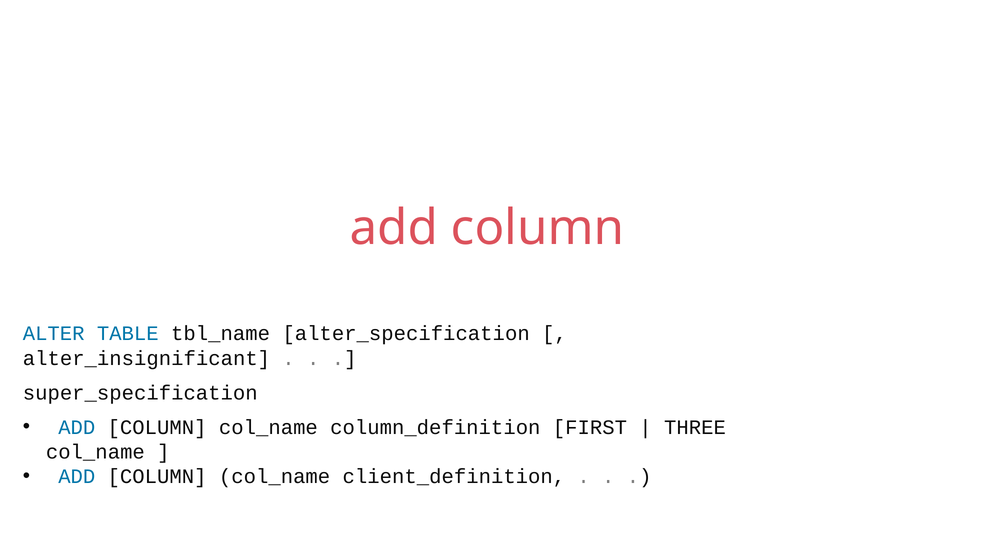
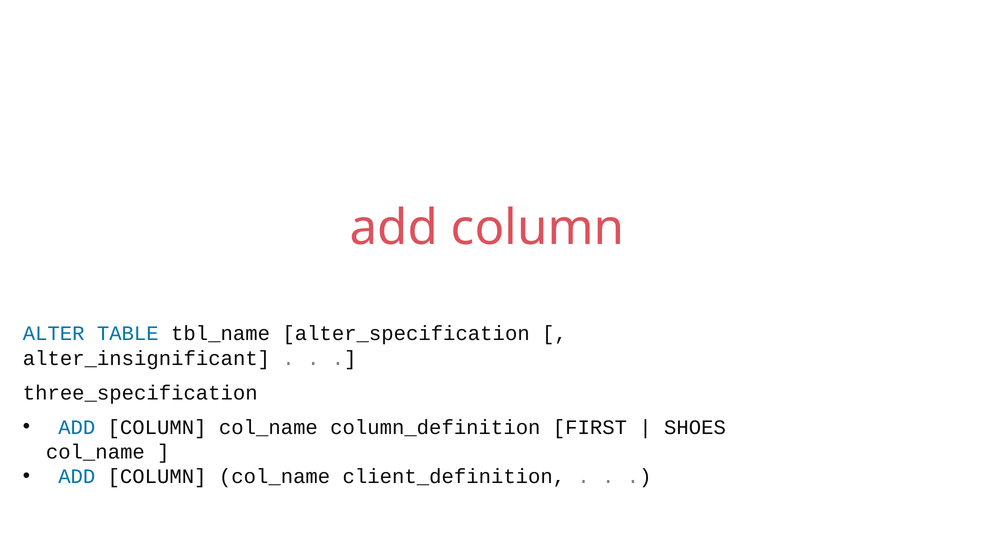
super_specification: super_specification -> three_specification
THREE: THREE -> SHOES
